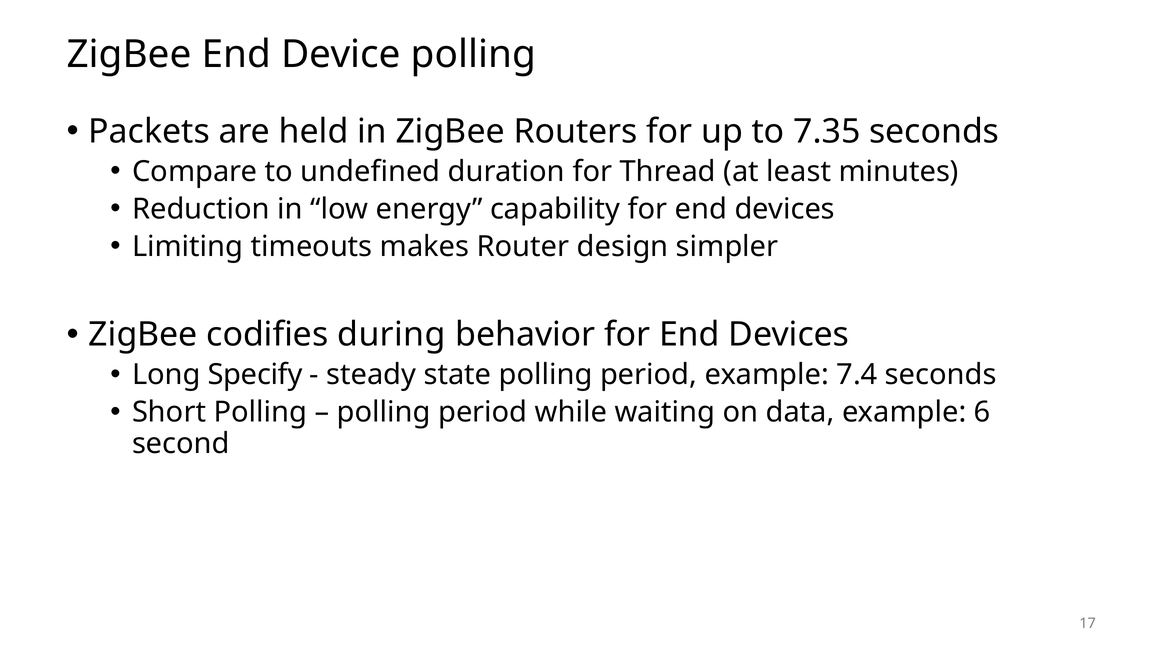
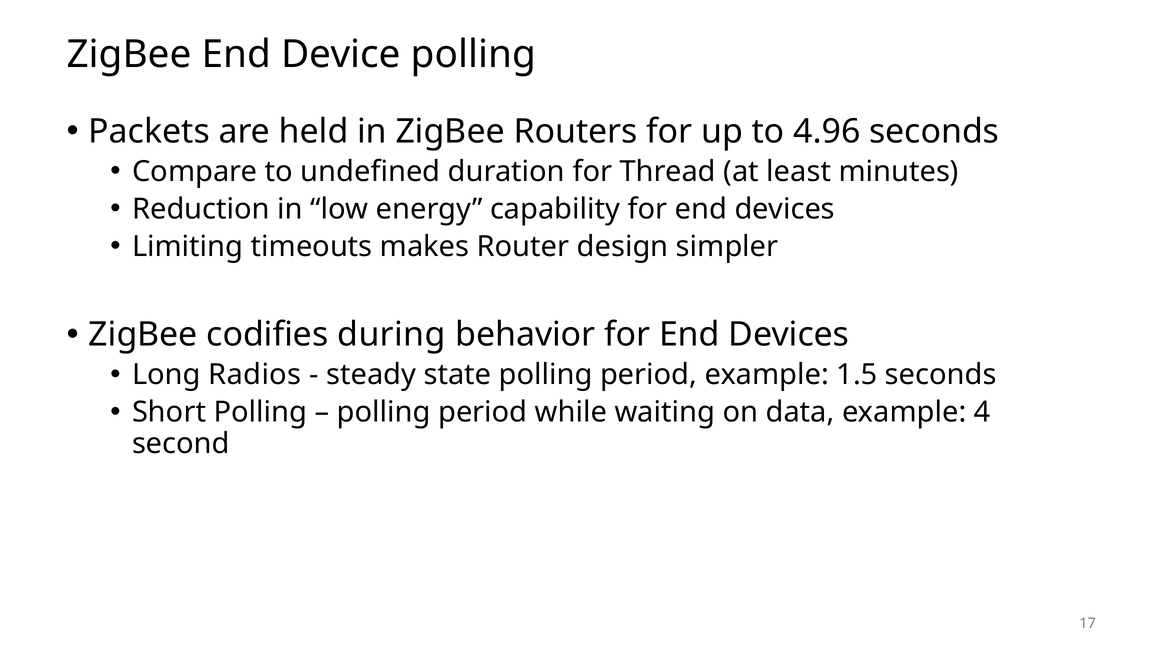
7.35: 7.35 -> 4.96
Specify: Specify -> Radios
7.4: 7.4 -> 1.5
6: 6 -> 4
